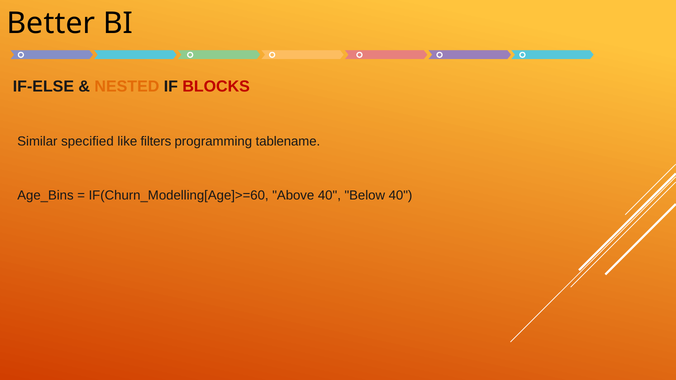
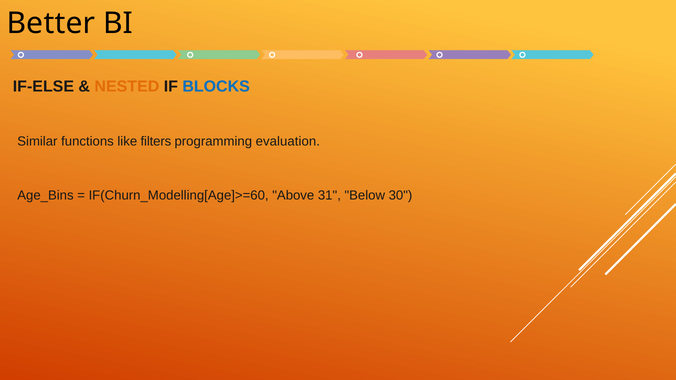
BLOCKS colour: red -> blue
specified: specified -> functions
tablename: tablename -> evaluation
Above 40: 40 -> 31
Below 40: 40 -> 30
